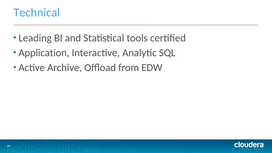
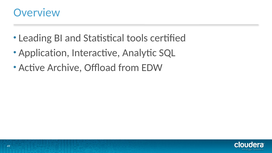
Technical: Technical -> Overview
